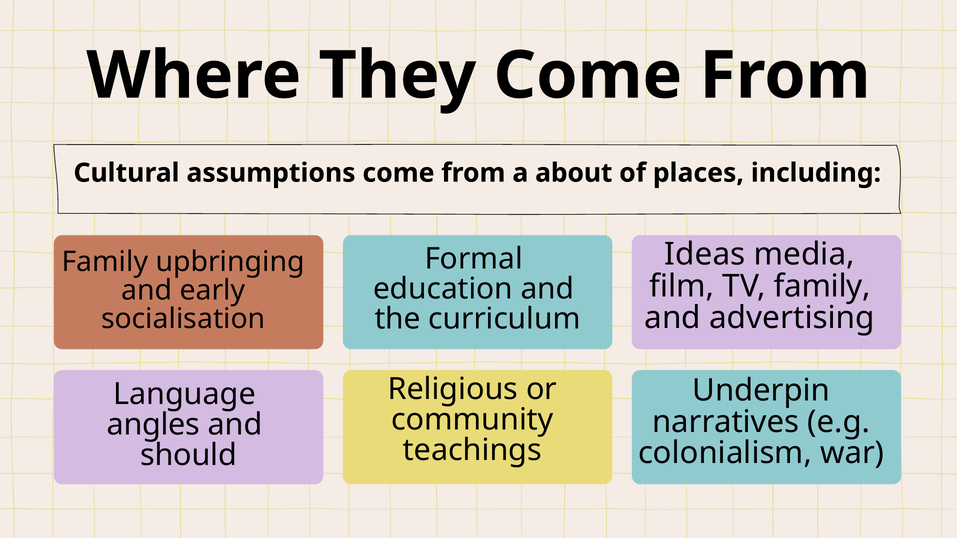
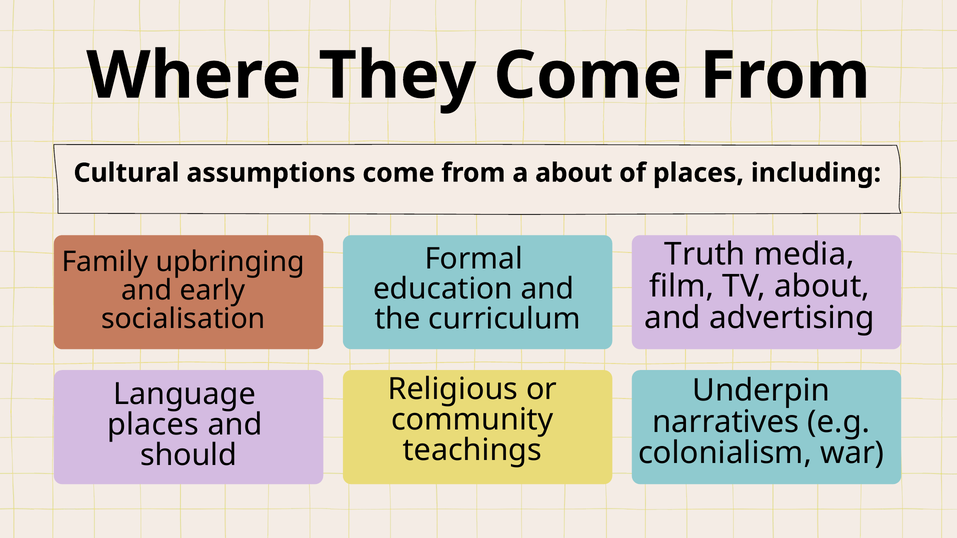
Ideas: Ideas -> Truth
TV family: family -> about
angles at (153, 425): angles -> places
